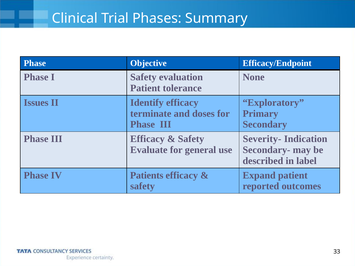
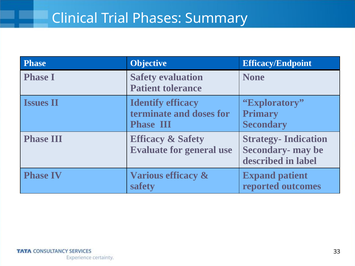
Severity-: Severity- -> Strategy-
Patients: Patients -> Various
